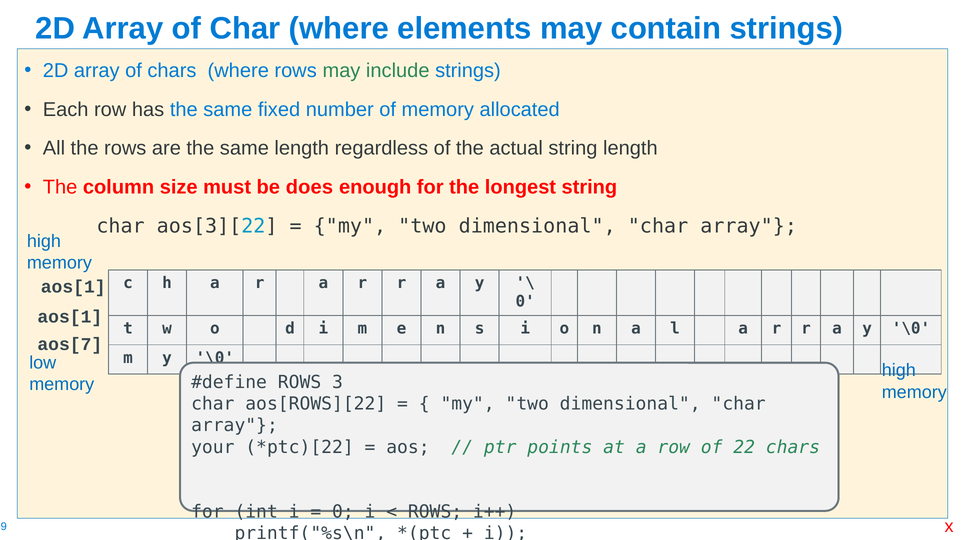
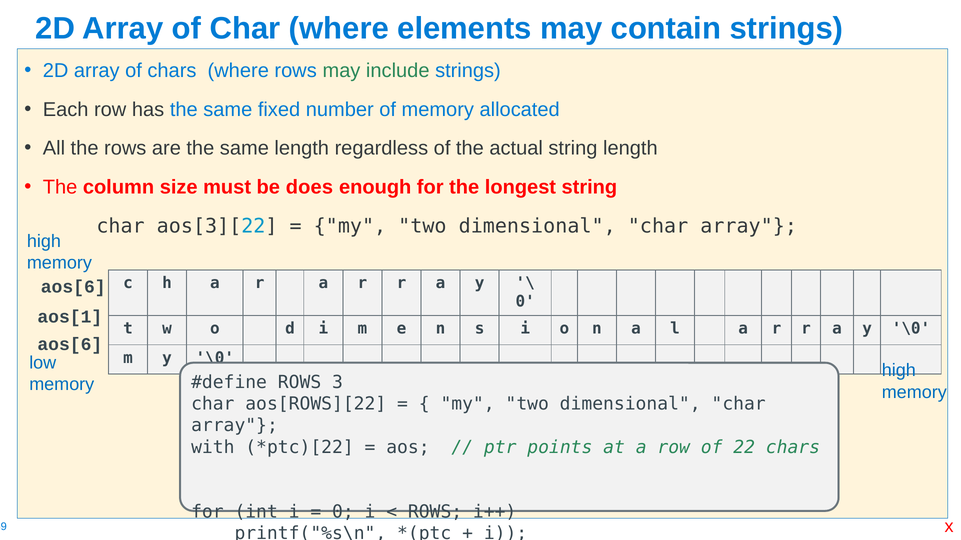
aos[1 at (73, 287): aos[1 -> aos[6
aos[7 at (70, 344): aos[7 -> aos[6
your: your -> with
